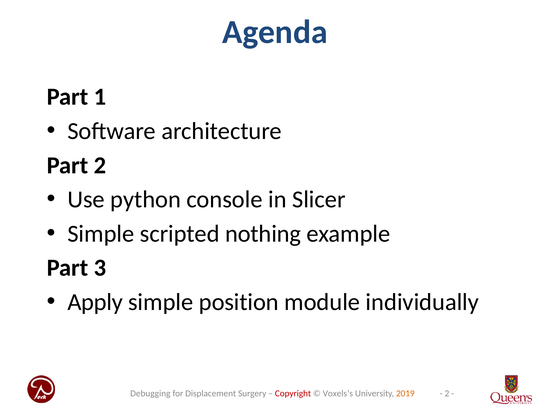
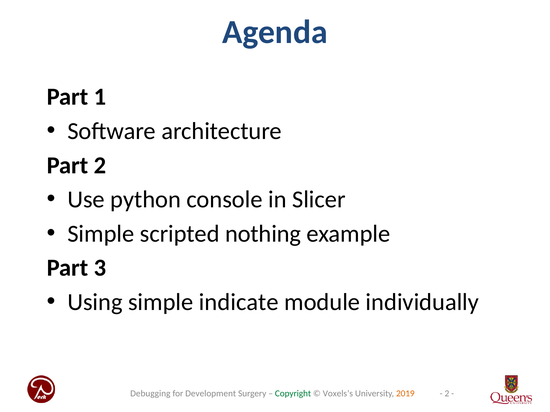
Apply: Apply -> Using
position: position -> indicate
Displacement: Displacement -> Development
Copyright colour: red -> green
